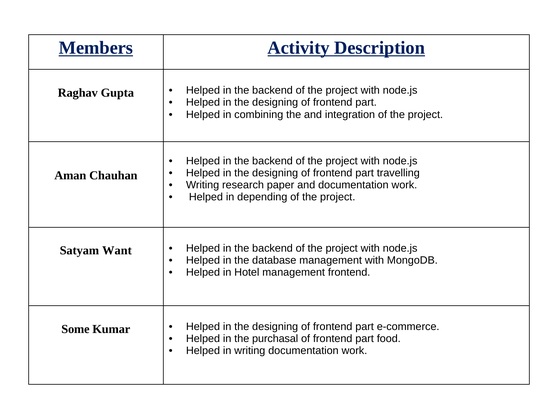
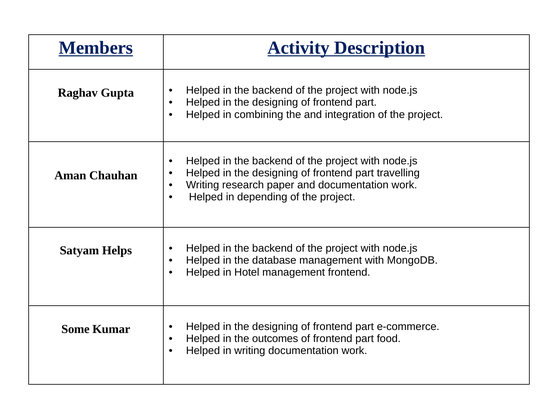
Want: Want -> Helps
purchasal: purchasal -> outcomes
